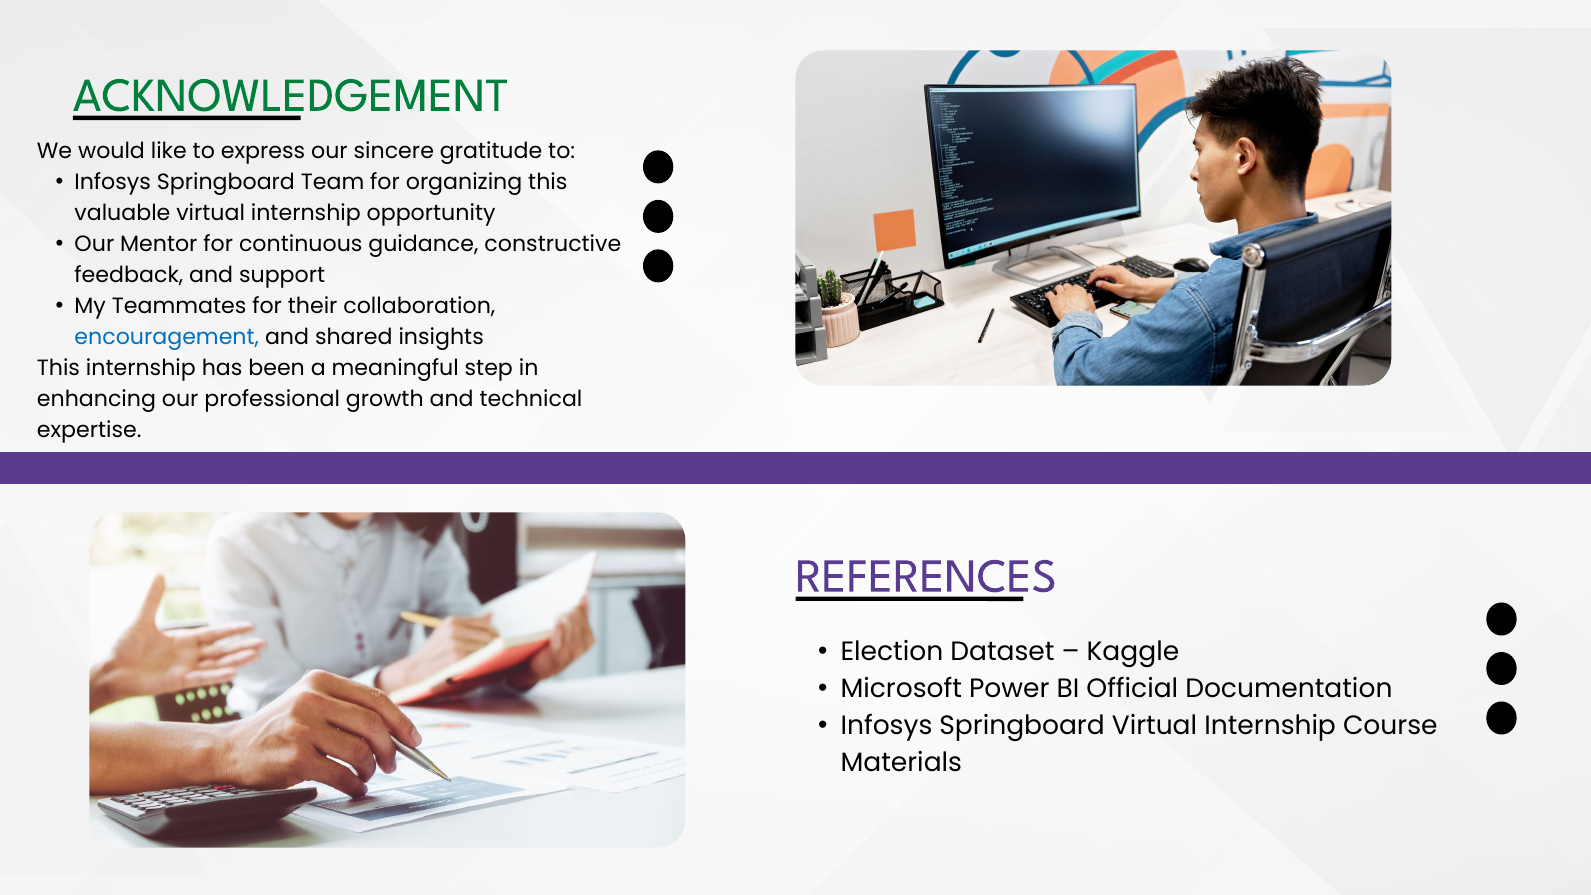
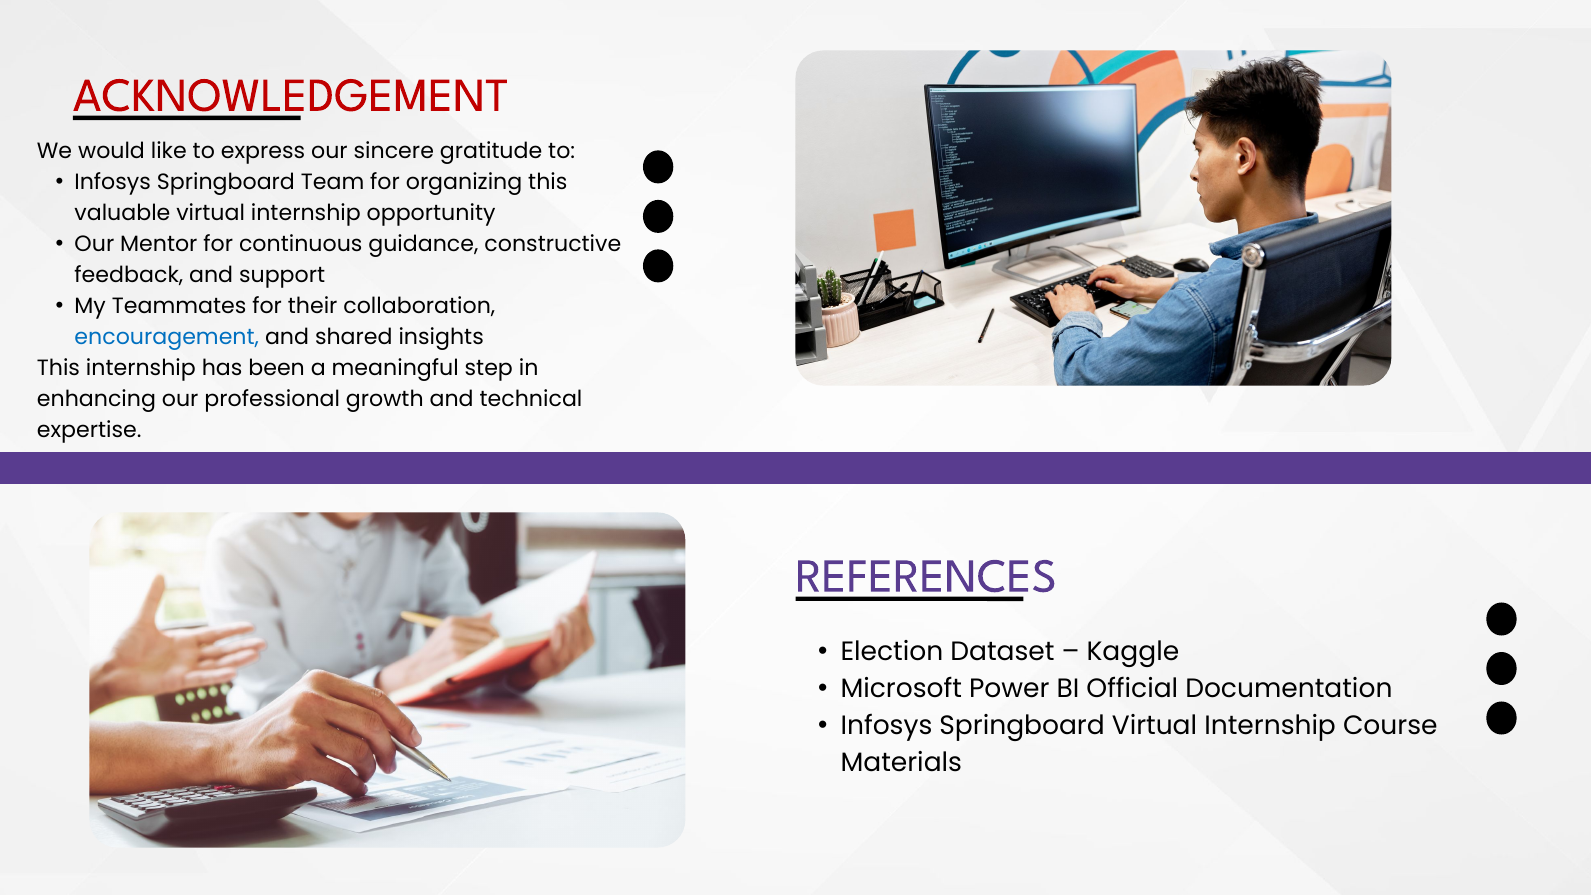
ACKNOWLEDGEMENT colour: green -> red
